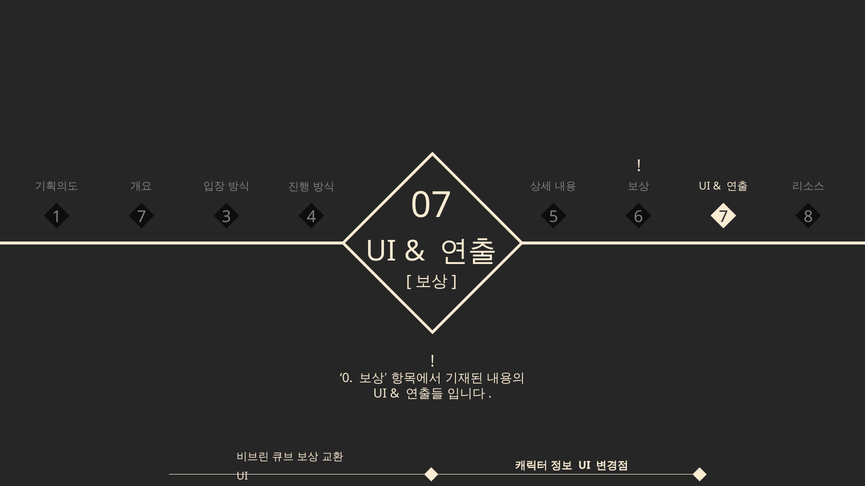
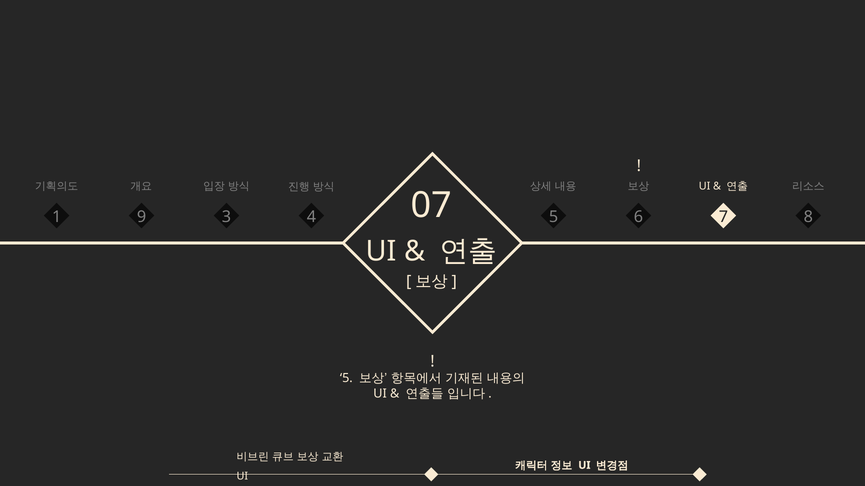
1 7: 7 -> 9
0 at (346, 379): 0 -> 5
